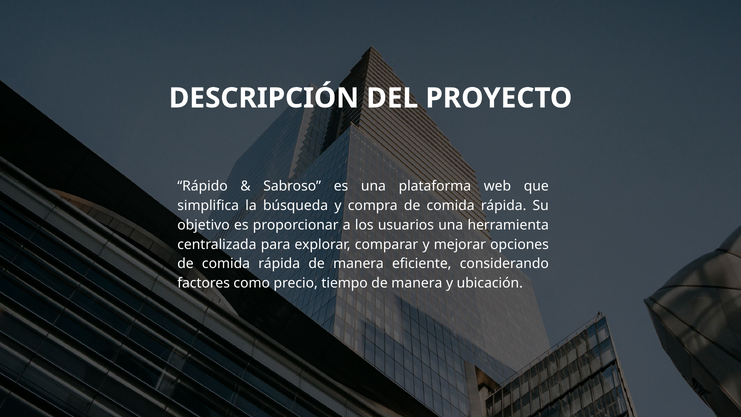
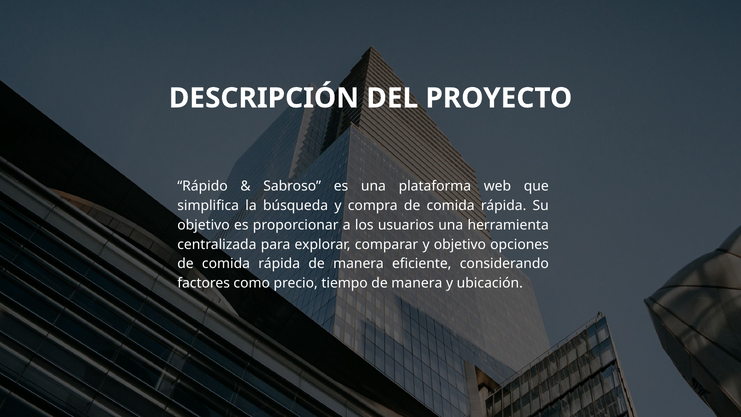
y mejorar: mejorar -> objetivo
